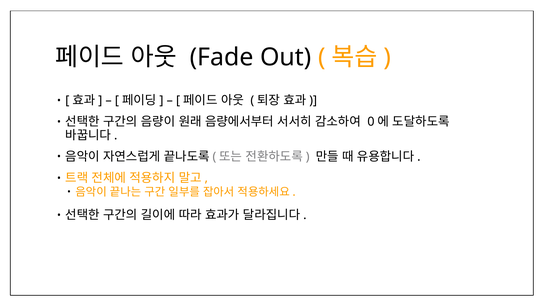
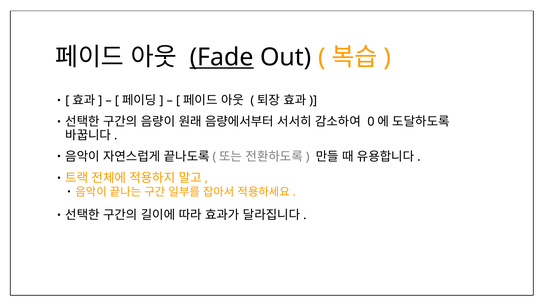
Fade underline: none -> present
